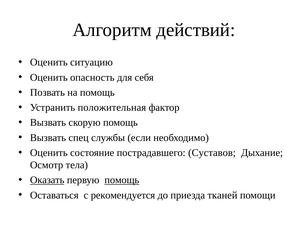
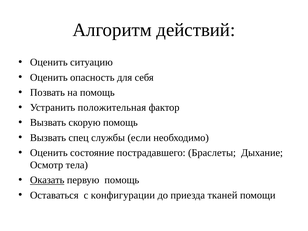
Суставов: Суставов -> Браслеты
помощь at (122, 180) underline: present -> none
рекомендуется: рекомендуется -> конфигурации
